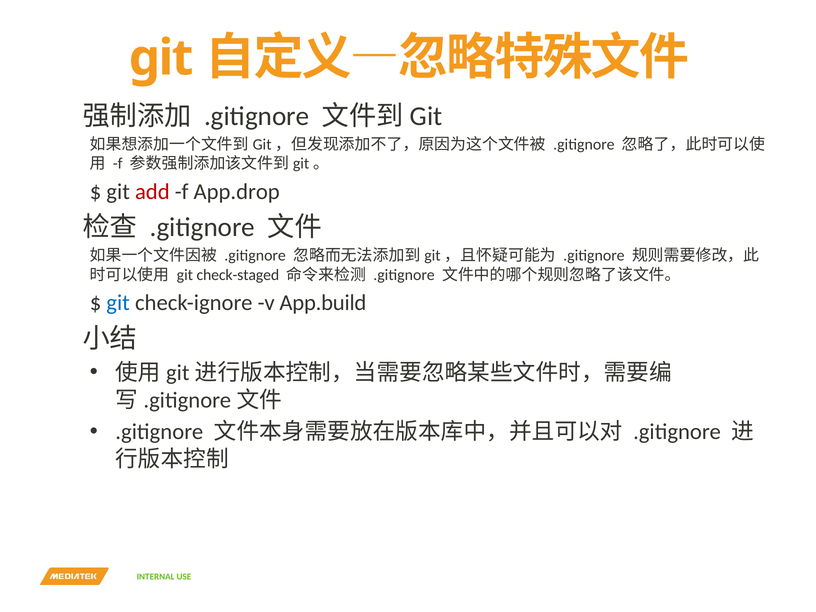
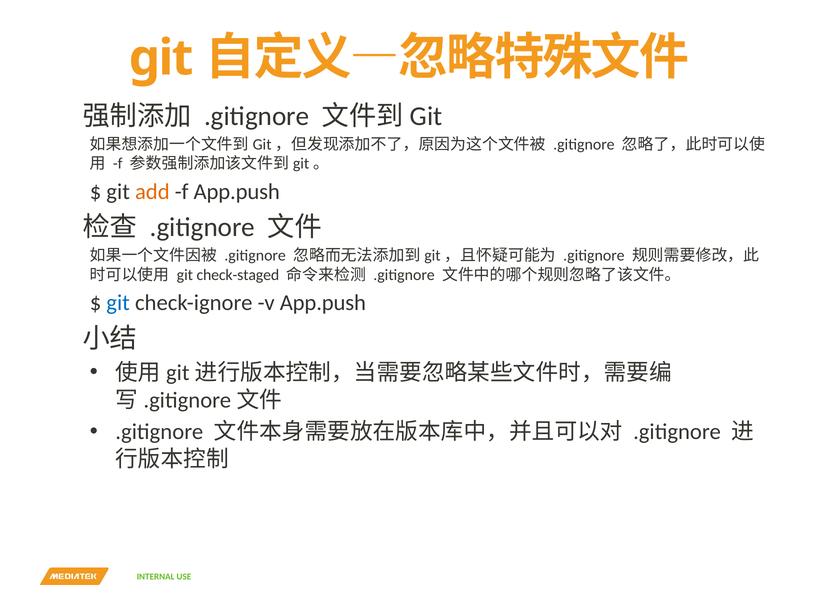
add colour: red -> orange
f App.drop: App.drop -> App.push
v App.build: App.build -> App.push
